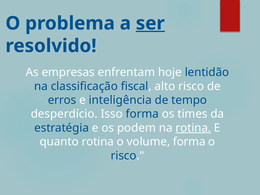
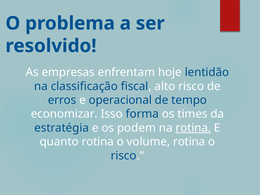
ser underline: present -> none
inteligência: inteligência -> operacional
desperdício: desperdício -> economizar
volume forma: forma -> rotina
